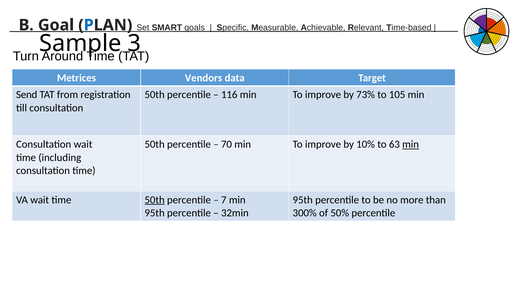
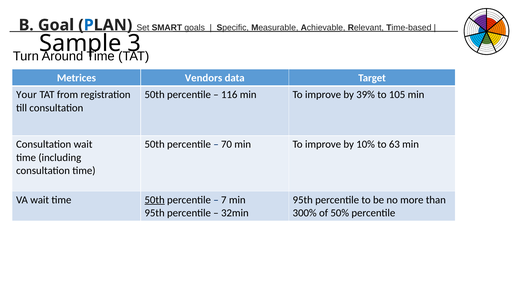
Send: Send -> Your
73%: 73% -> 39%
min at (411, 144) underline: present -> none
